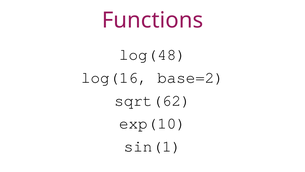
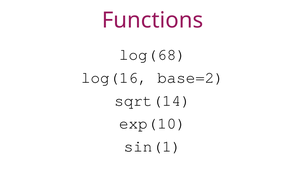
log(48: log(48 -> log(68
sqrt(62: sqrt(62 -> sqrt(14
